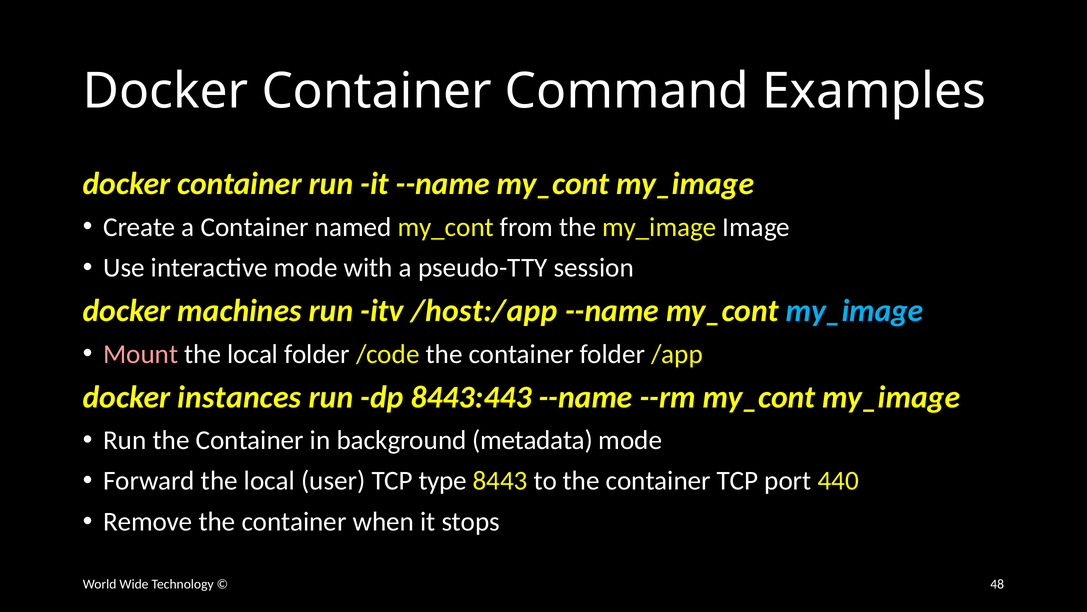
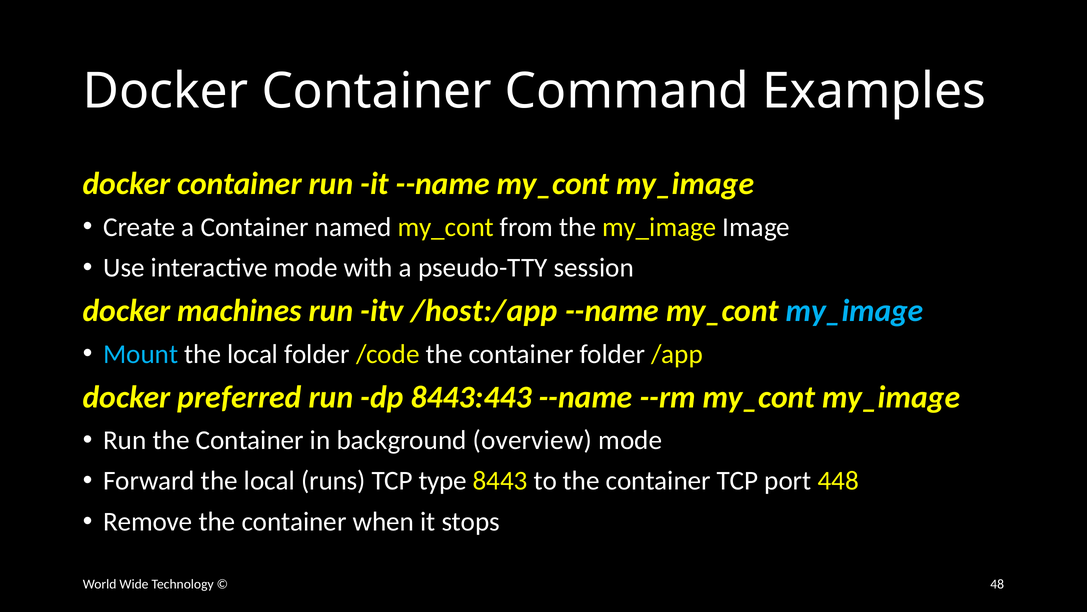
Mount colour: pink -> light blue
instances: instances -> preferred
metadata: metadata -> overview
user: user -> runs
440: 440 -> 448
